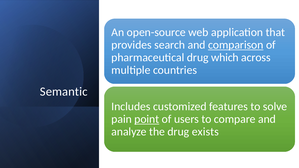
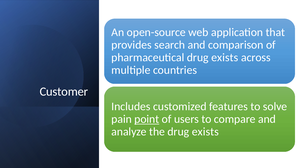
comparison underline: present -> none
pharmaceutical drug which: which -> exists
Semantic: Semantic -> Customer
